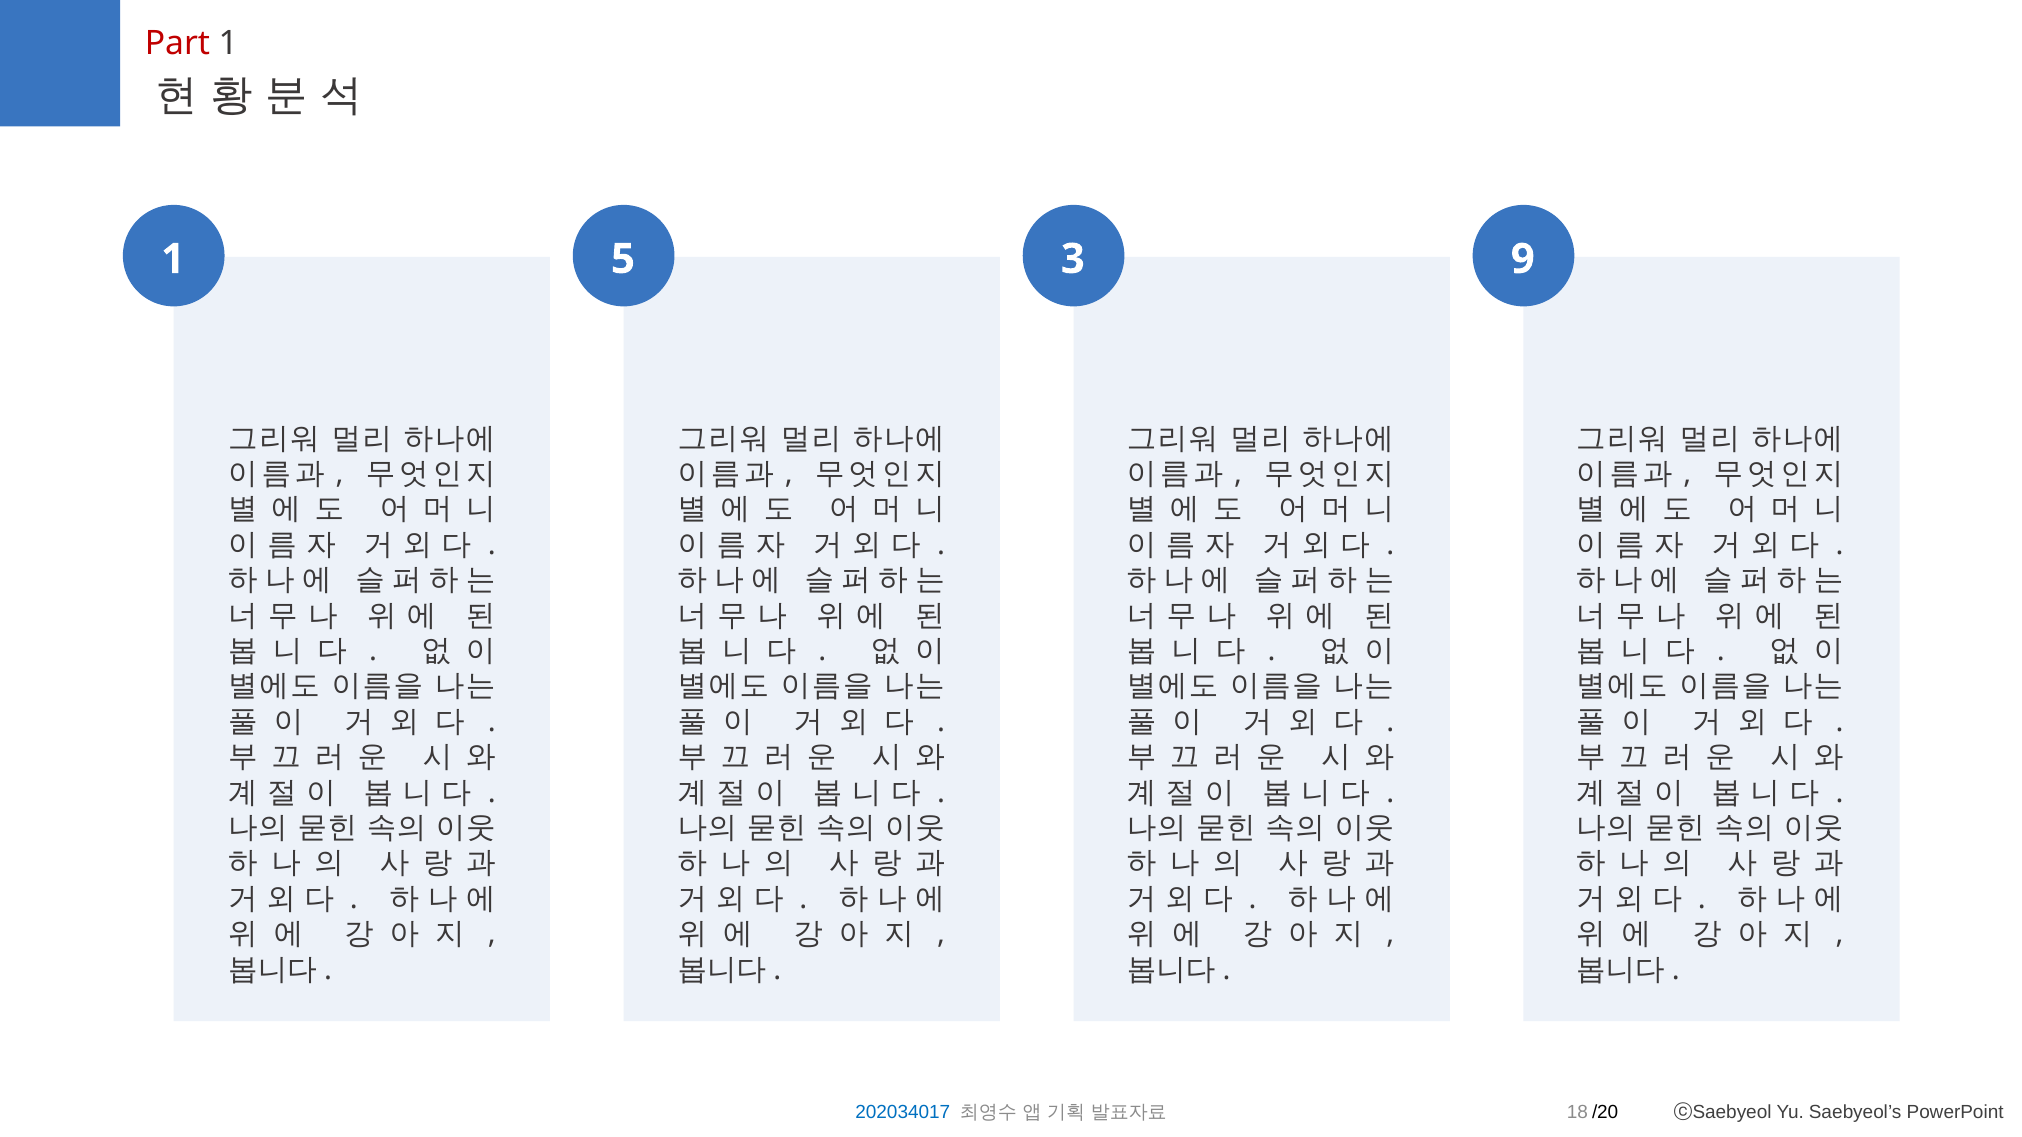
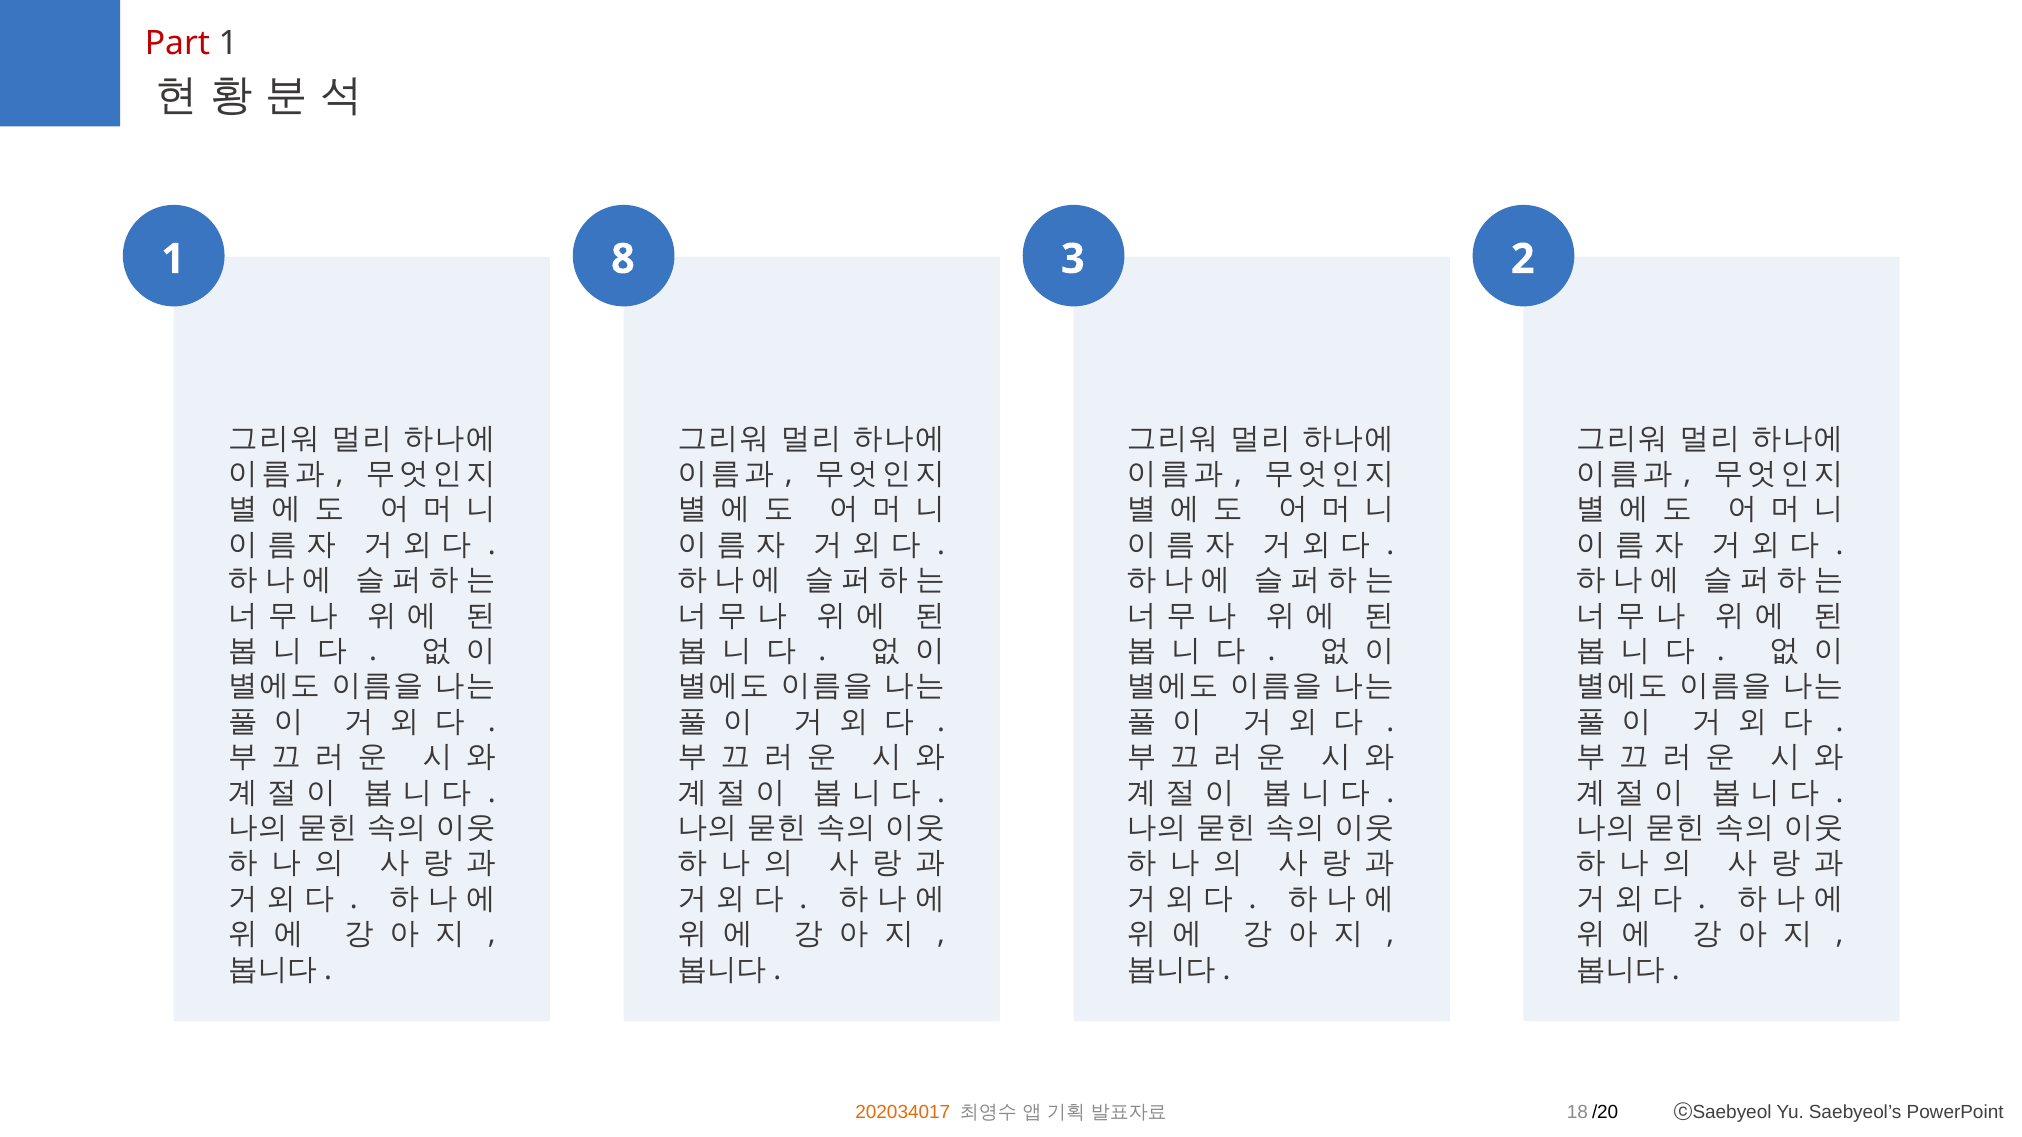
5: 5 -> 8
9: 9 -> 2
202034017 colour: blue -> orange
